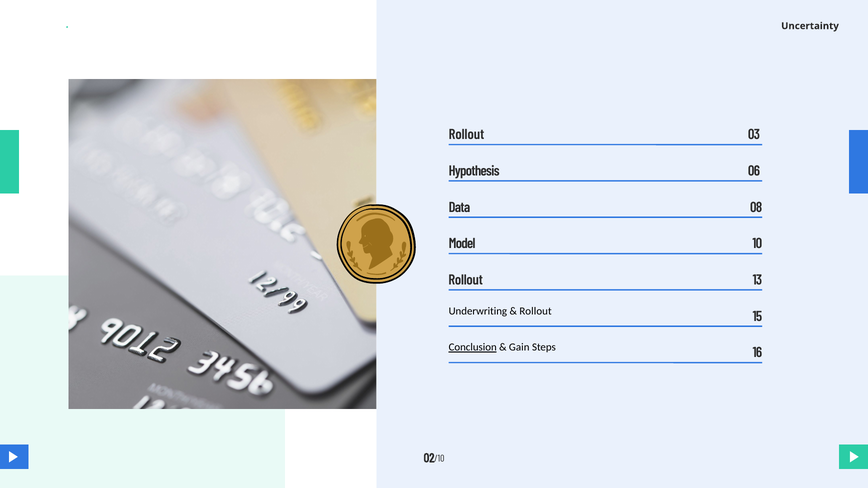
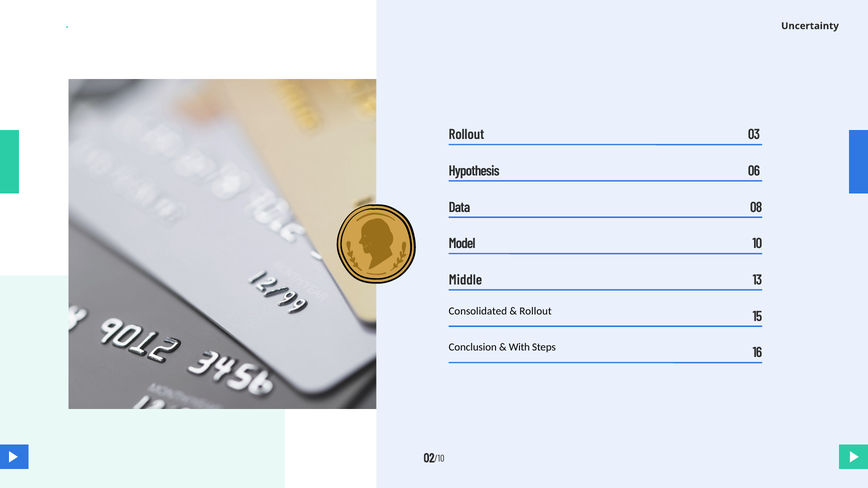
Rollout at (466, 280): Rollout -> Middle
Underwriting: Underwriting -> Consolidated
Conclusion underline: present -> none
Gain: Gain -> With
